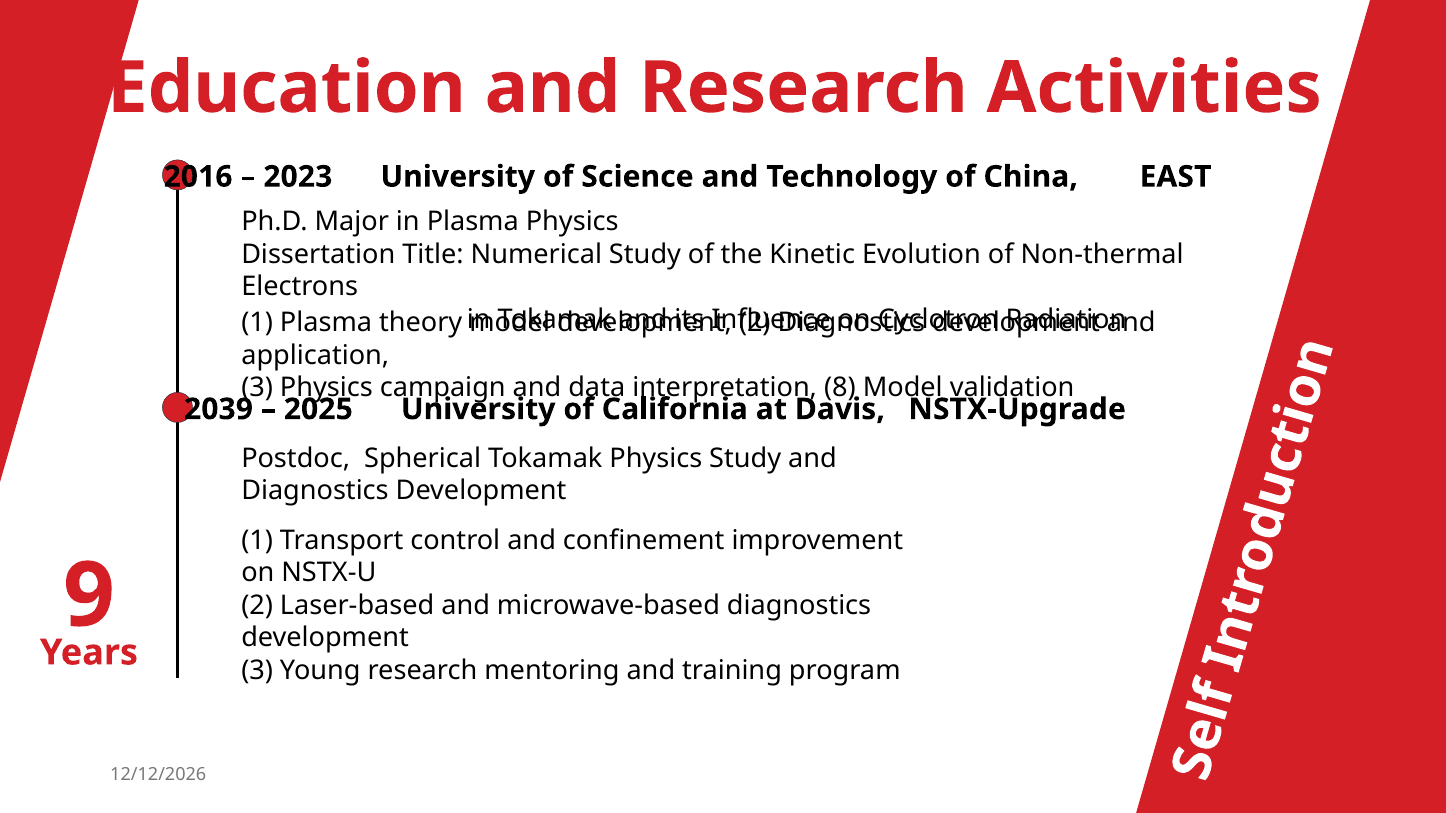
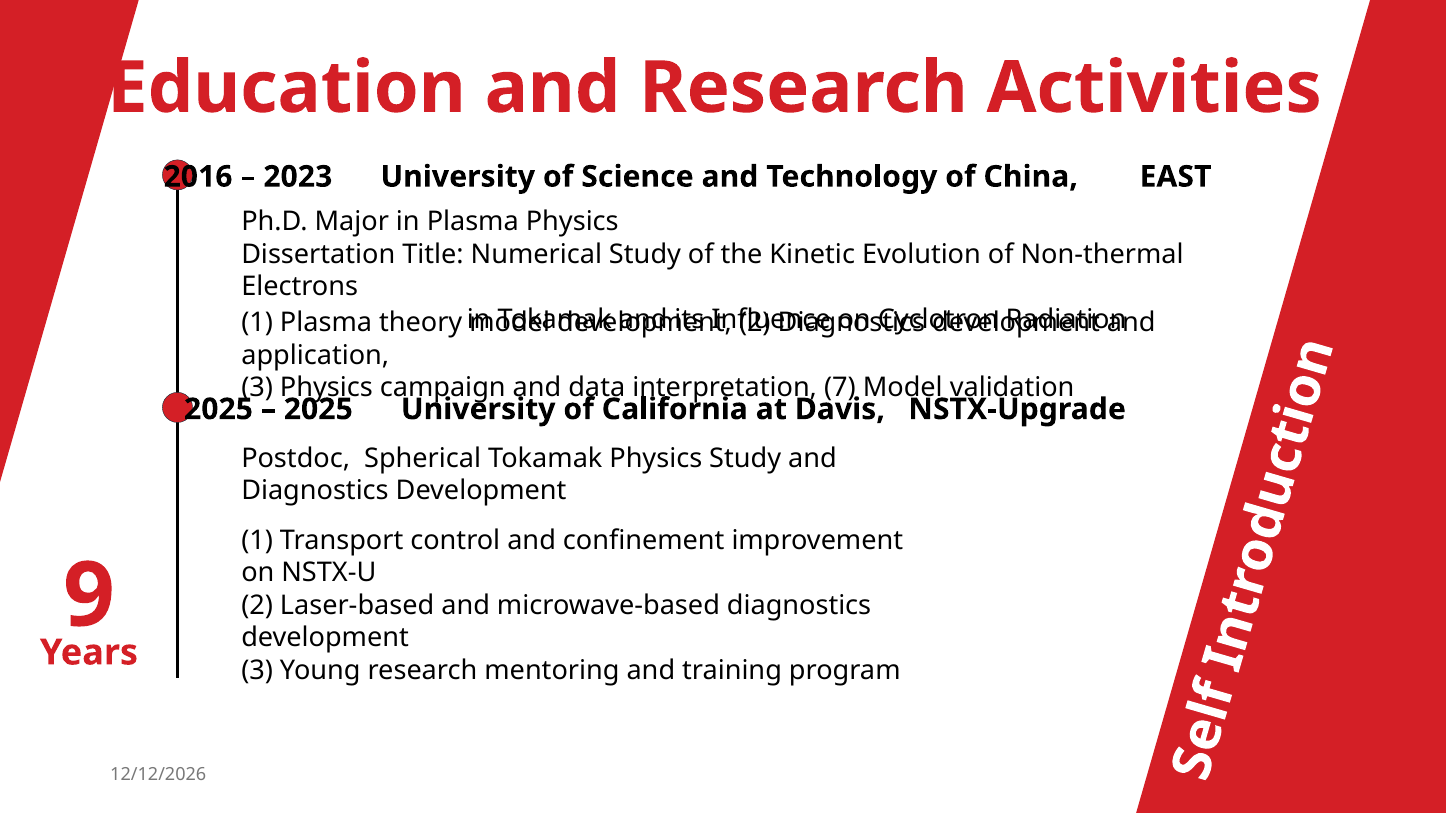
8: 8 -> 7
2039 at (219, 409): 2039 -> 2025
